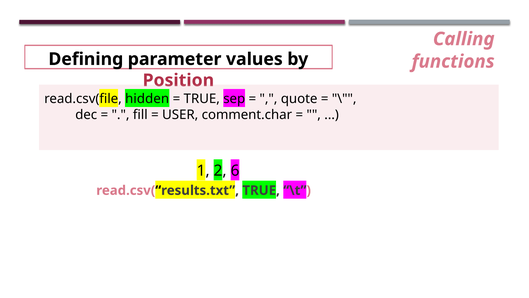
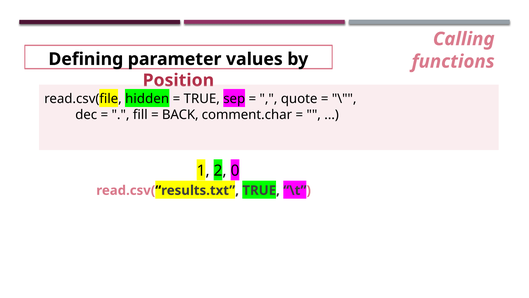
USER: USER -> BACK
6: 6 -> 0
